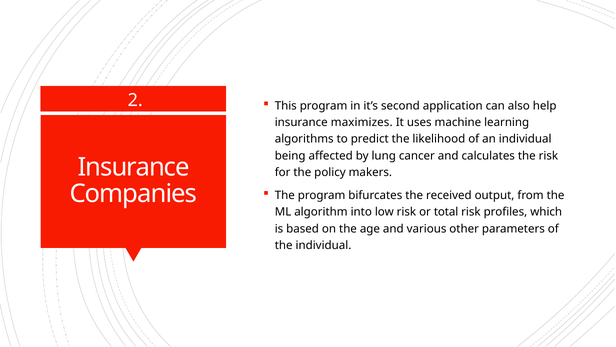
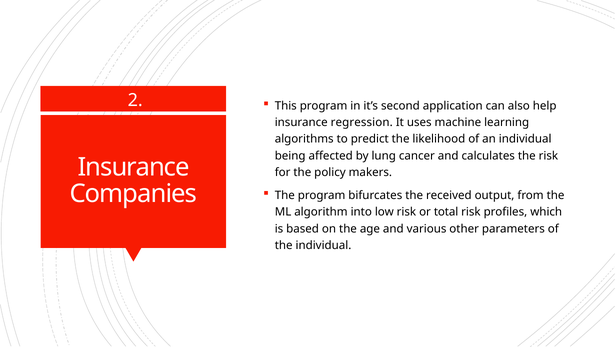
maximizes: maximizes -> regression
